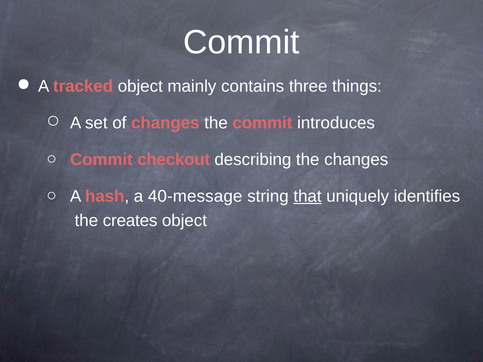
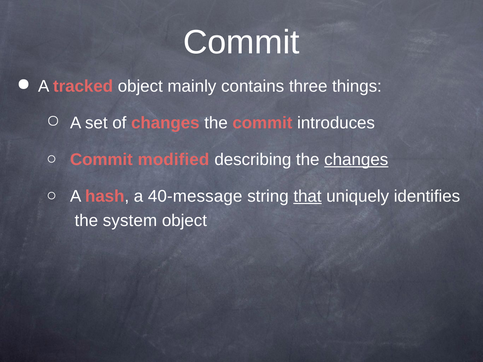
checkout: checkout -> modified
changes at (356, 160) underline: none -> present
creates: creates -> system
